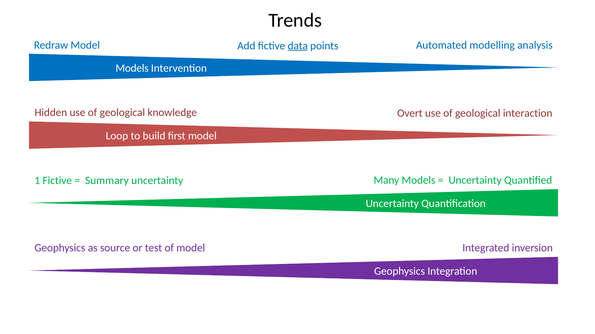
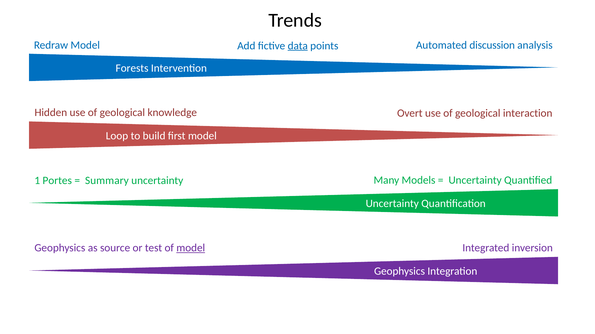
modelling: modelling -> discussion
Models at (132, 68): Models -> Forests
1 Fictive: Fictive -> Portes
model at (191, 248) underline: none -> present
